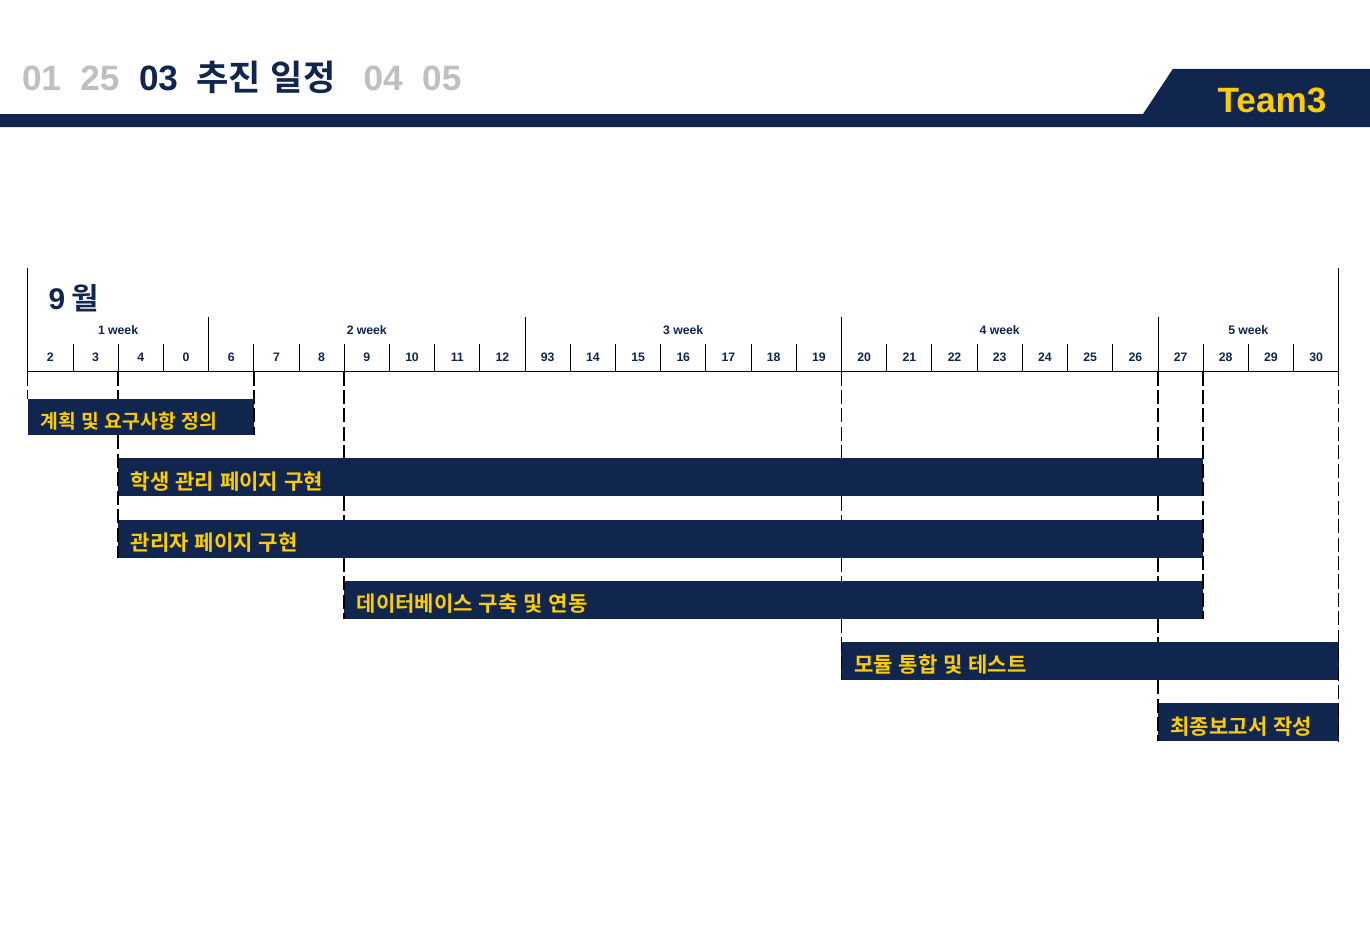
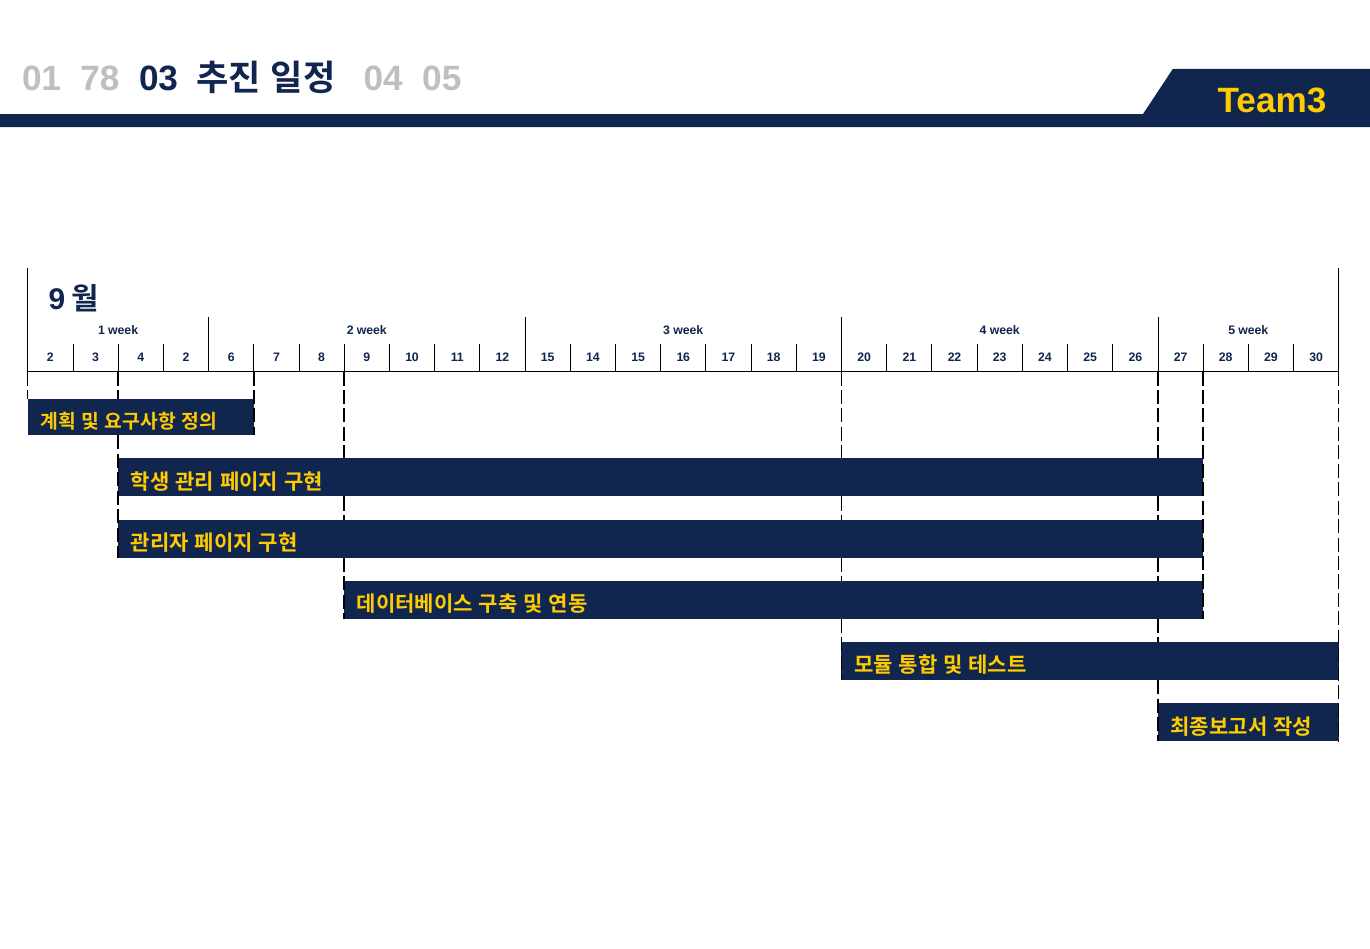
01 25: 25 -> 78
4 0: 0 -> 2
12 93: 93 -> 15
